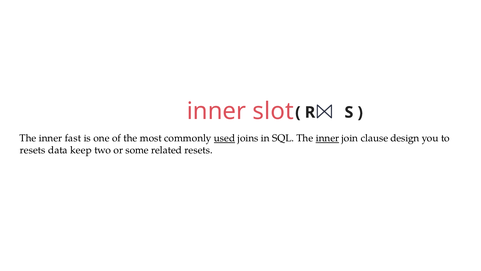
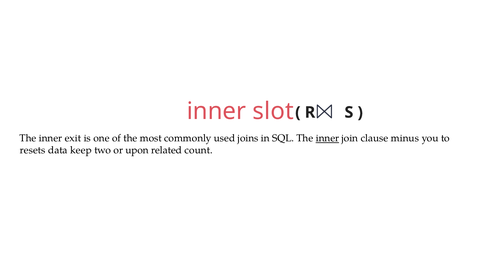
fast: fast -> exit
used underline: present -> none
design: design -> minus
some: some -> upon
related resets: resets -> count
